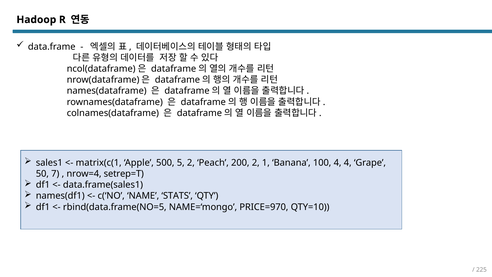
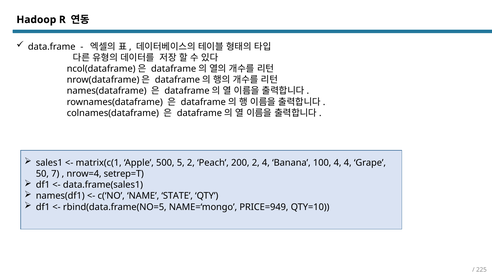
2 1: 1 -> 4
STATS: STATS -> STATE
PRICE=970: PRICE=970 -> PRICE=949
